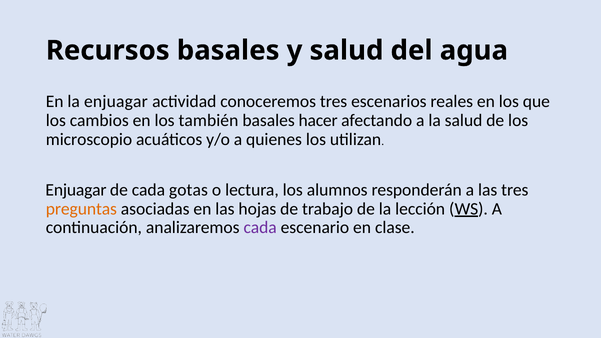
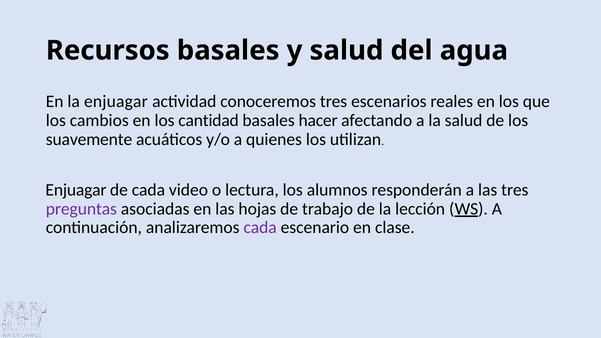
también: también -> cantidad
microscopio: microscopio -> suavemente
gotas: gotas -> video
preguntas colour: orange -> purple
